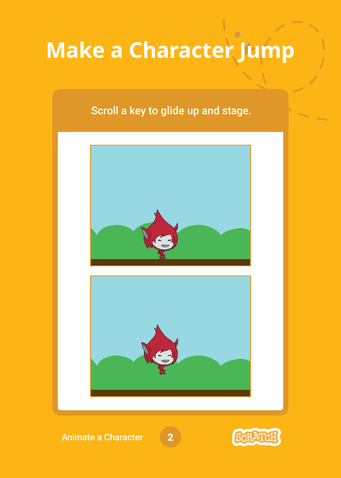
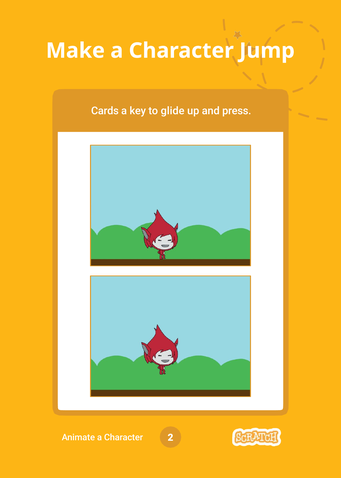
Scroll: Scroll -> Cards
stage: stage -> press
